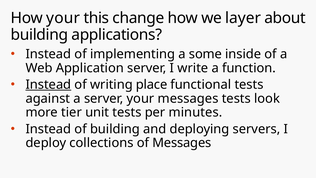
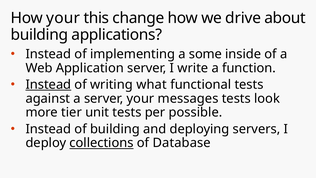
layer: layer -> drive
place: place -> what
minutes: minutes -> possible
collections underline: none -> present
of Messages: Messages -> Database
